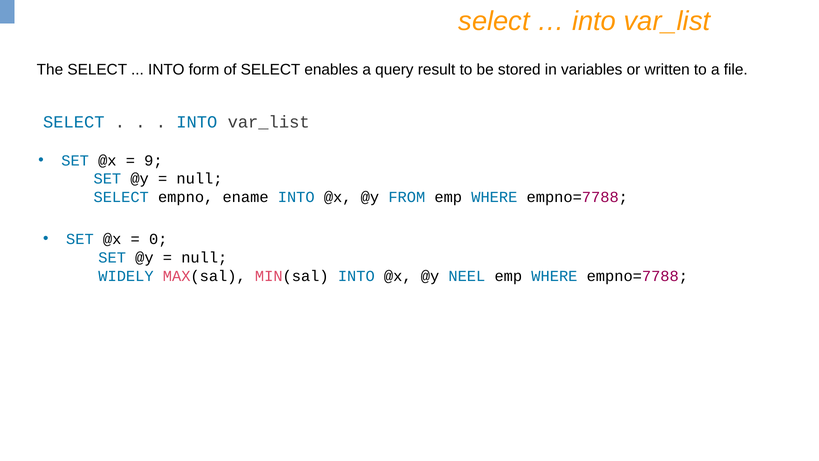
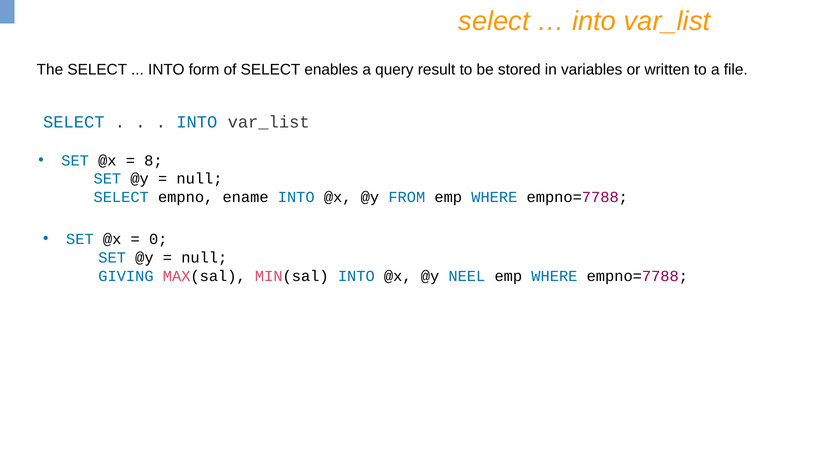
9: 9 -> 8
WIDELY: WIDELY -> GIVING
